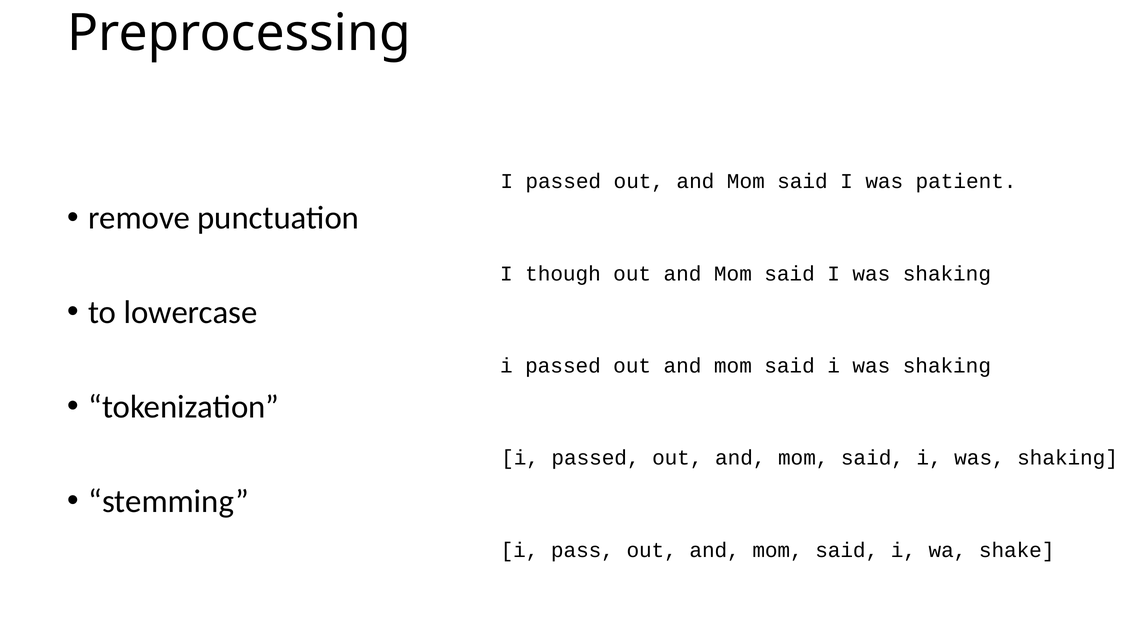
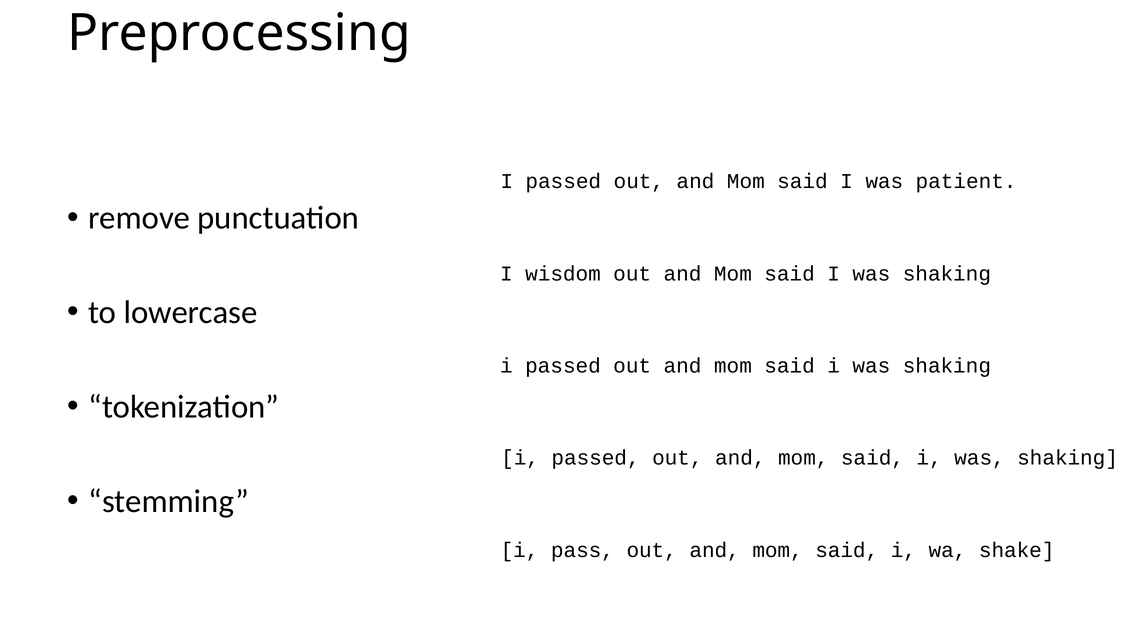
though: though -> wisdom
